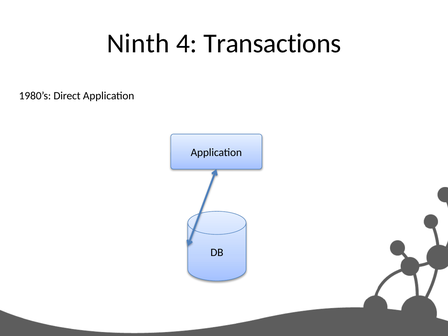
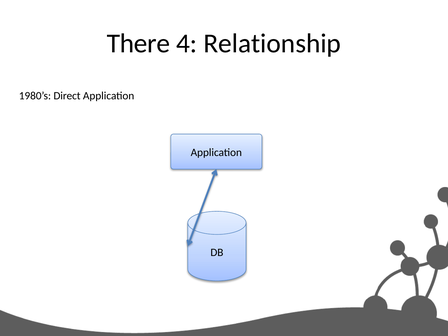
Ninth: Ninth -> There
Transactions: Transactions -> Relationship
